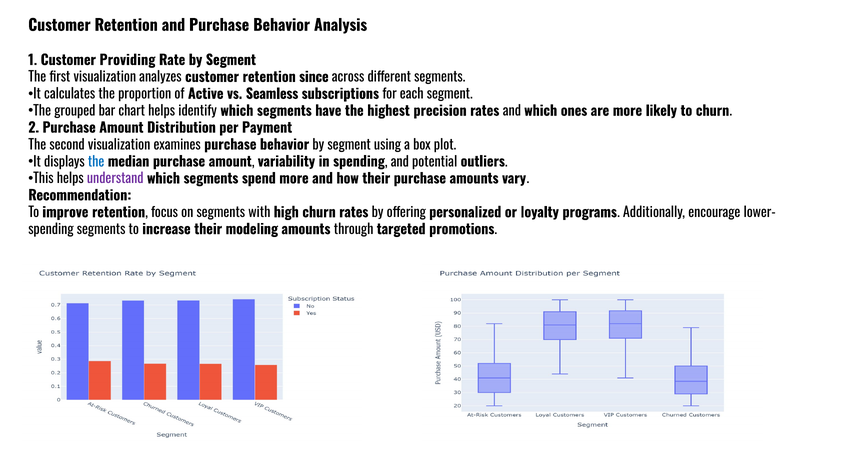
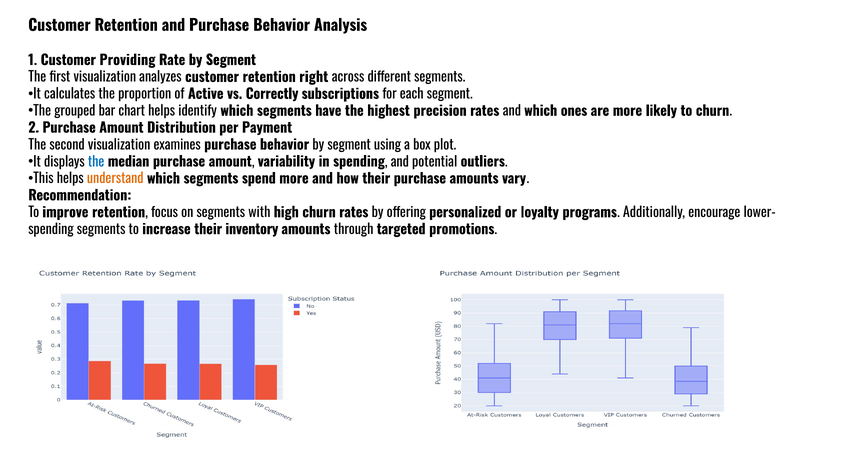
since: since -> right
Seamless: Seamless -> Correctly
understand colour: purple -> orange
modeling: modeling -> inventory
